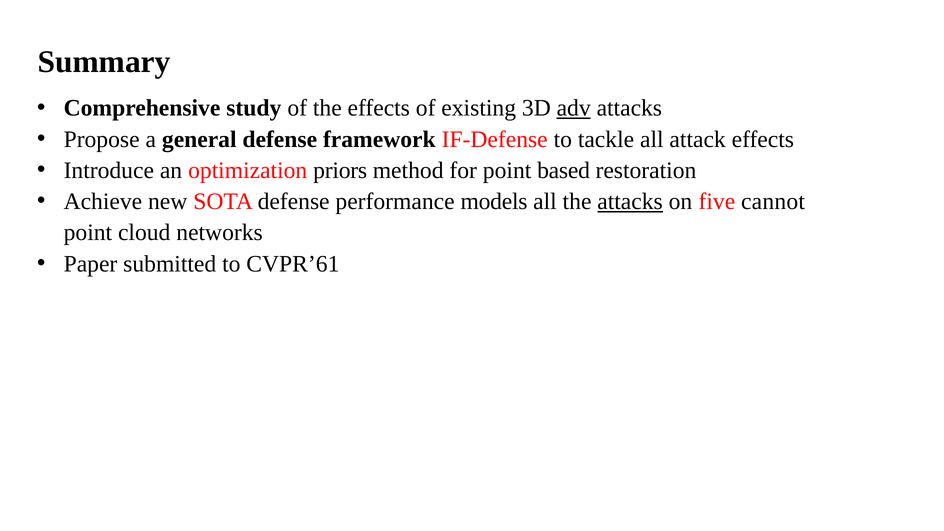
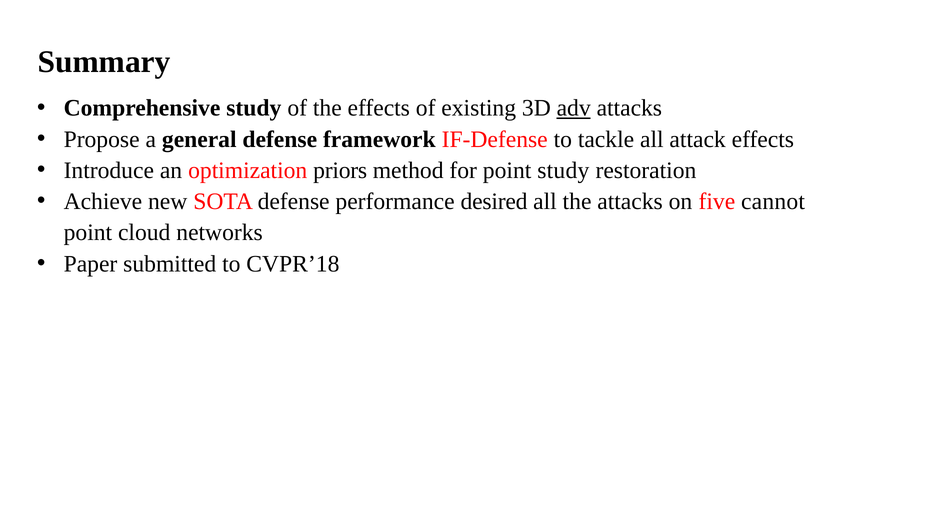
point based: based -> study
models: models -> desired
attacks at (630, 202) underline: present -> none
CVPR’61: CVPR’61 -> CVPR’18
